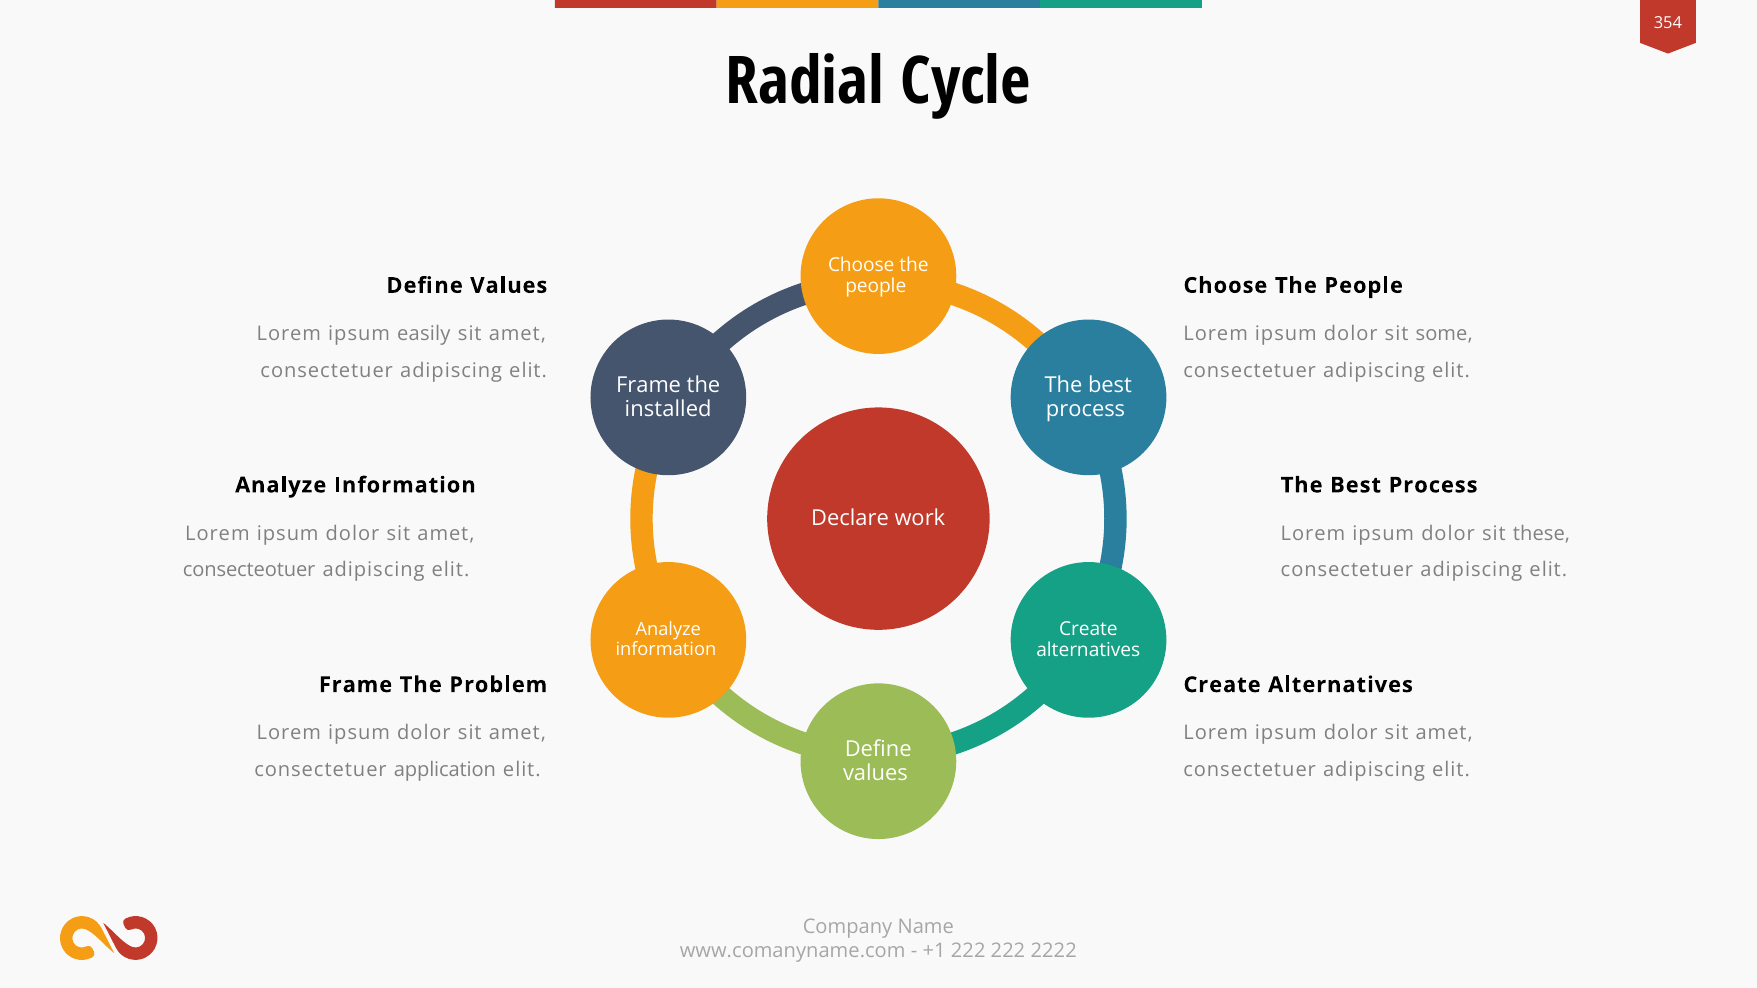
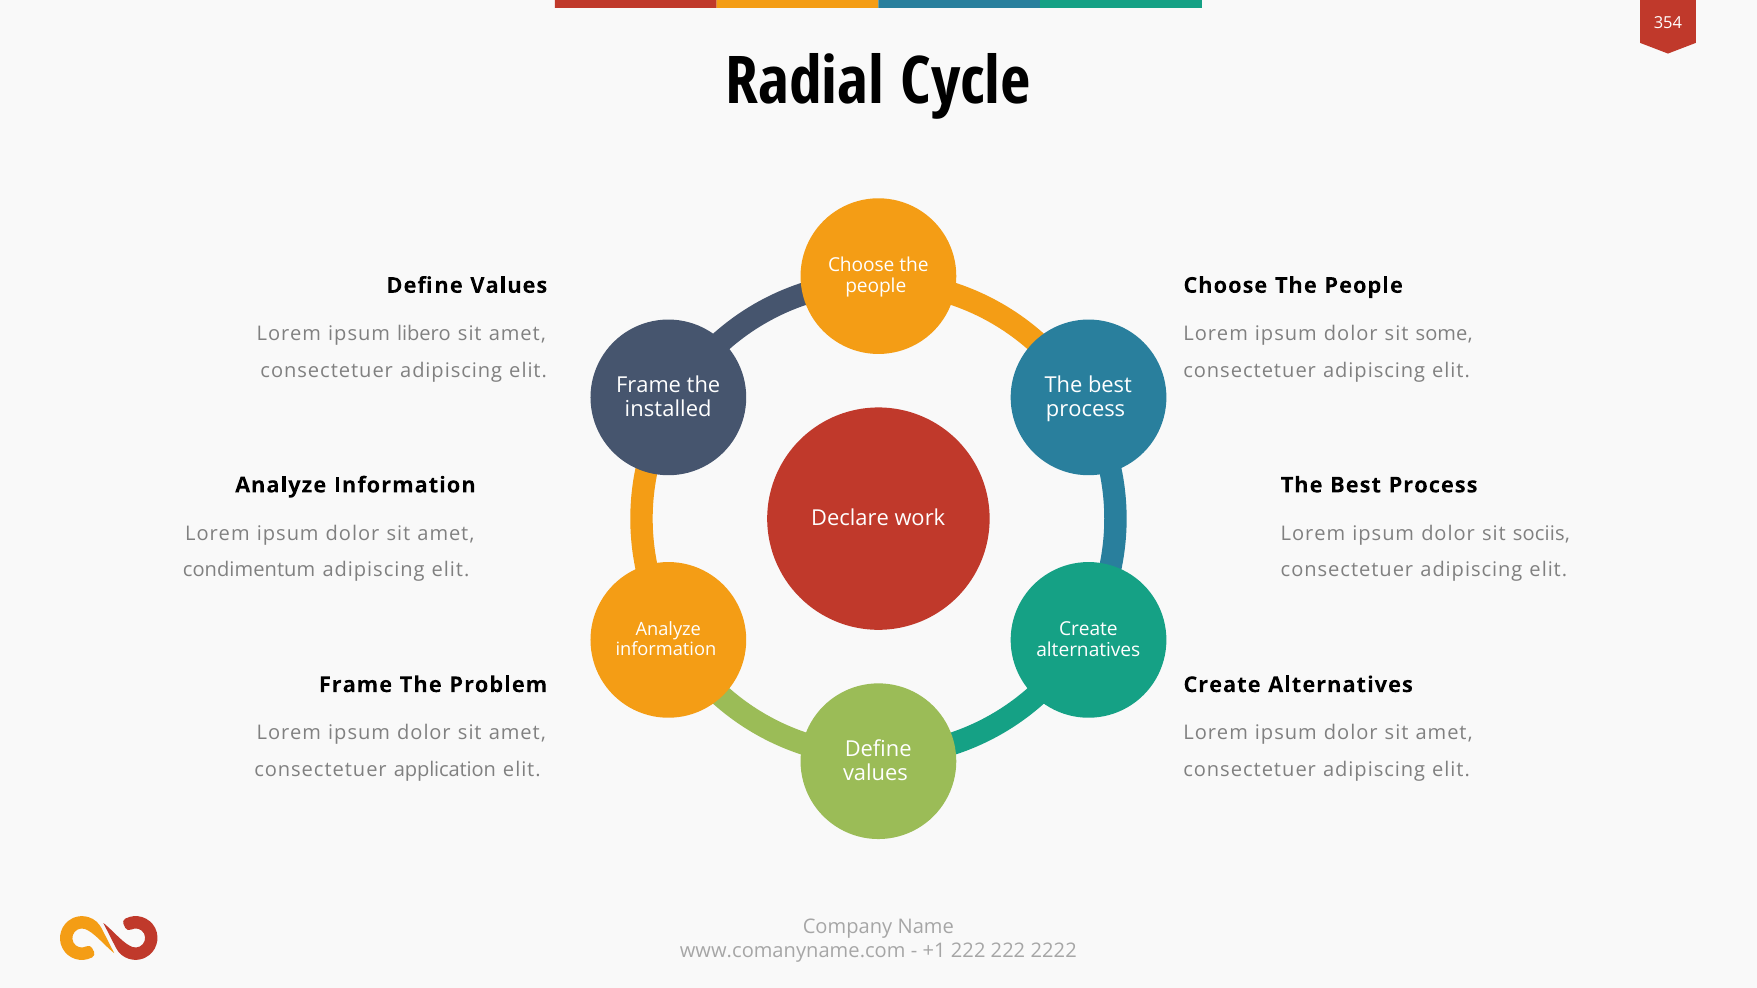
easily: easily -> libero
these: these -> sociis
consecteotuer: consecteotuer -> condimentum
